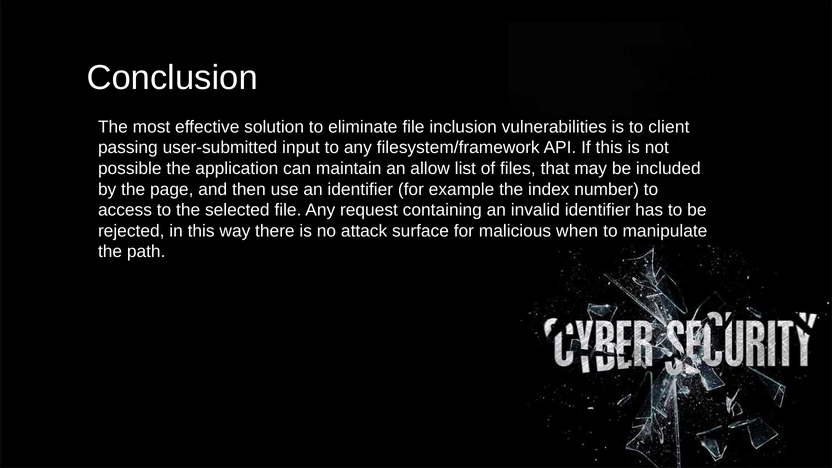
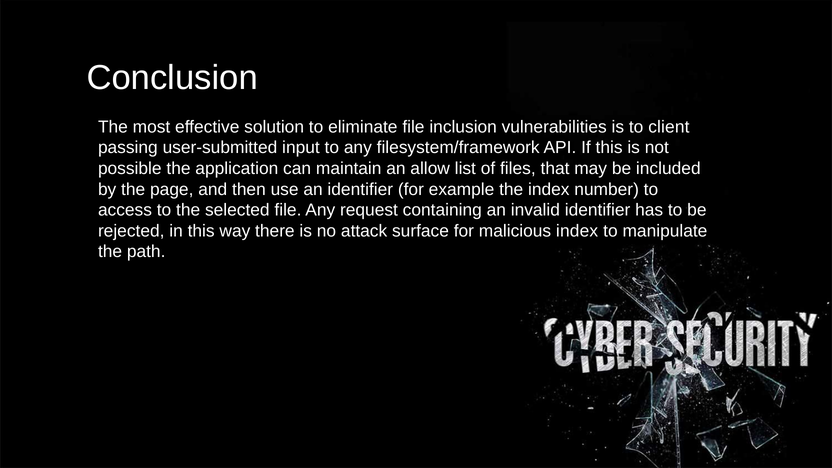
malicious when: when -> index
